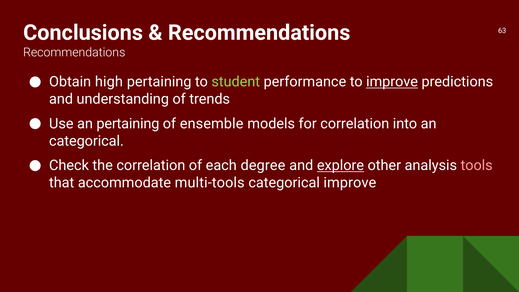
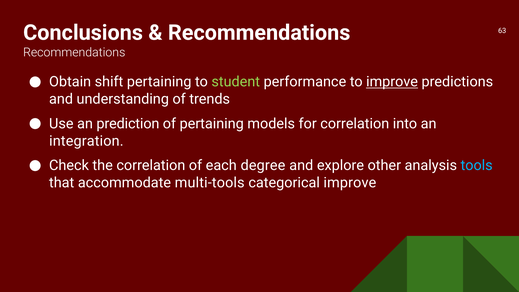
high: high -> shift
an pertaining: pertaining -> prediction
of ensemble: ensemble -> pertaining
categorical at (86, 141): categorical -> integration
explore underline: present -> none
tools colour: pink -> light blue
